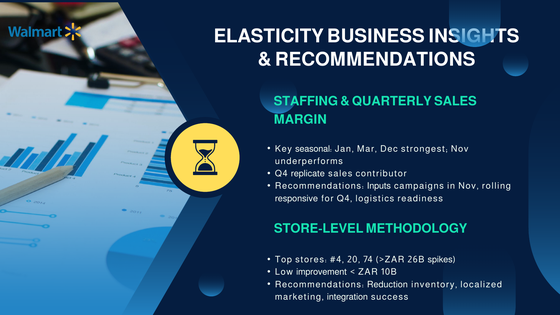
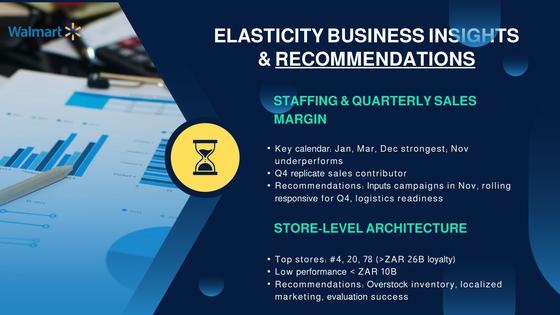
RECOMMENDATIONS at (375, 59) underline: none -> present
seasonal: seasonal -> calendar
METHODOLOGY: METHODOLOGY -> ARCHITECTURE
74: 74 -> 78
spikes: spikes -> loyalty
improvement: improvement -> performance
Reduction: Reduction -> Overstock
integration: integration -> evaluation
